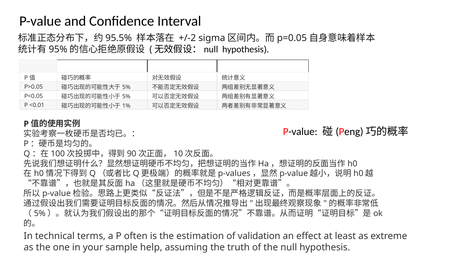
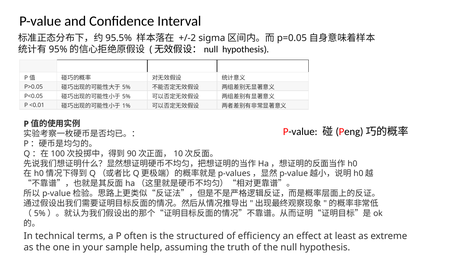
estimation: estimation -> structured
validation: validation -> efficiency
